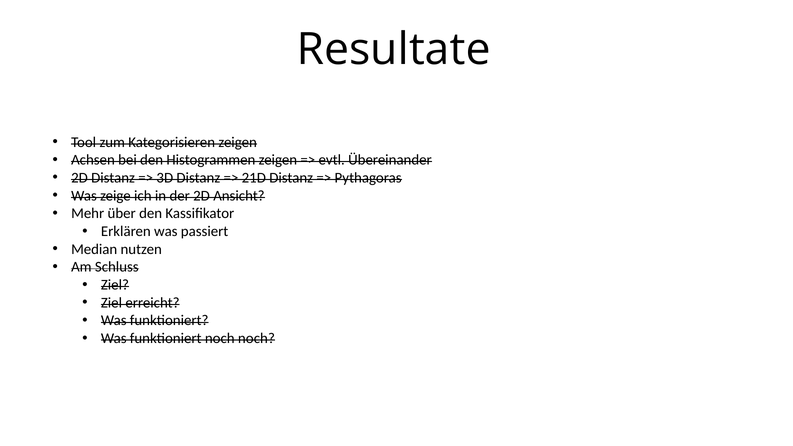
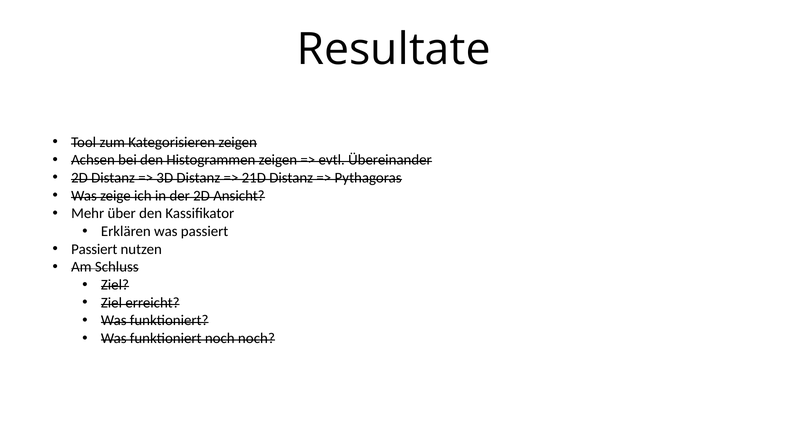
Median at (94, 249): Median -> Passiert
